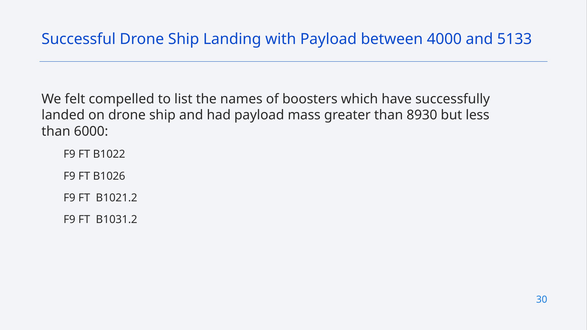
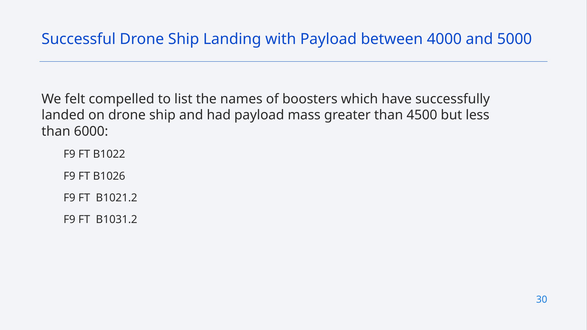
5133: 5133 -> 5000
8930: 8930 -> 4500
